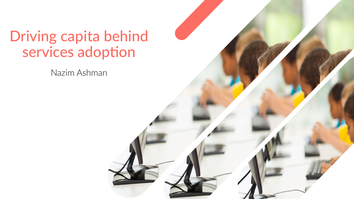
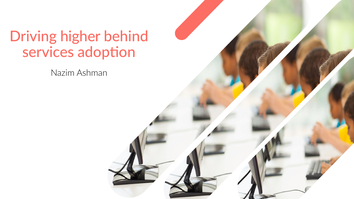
capita: capita -> higher
